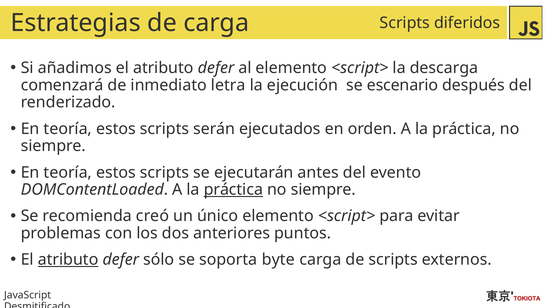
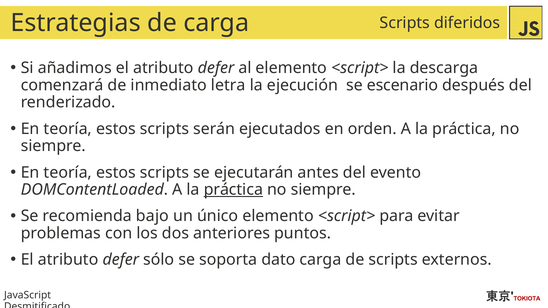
creó: creó -> bajo
atributo at (68, 260) underline: present -> none
byte: byte -> dato
